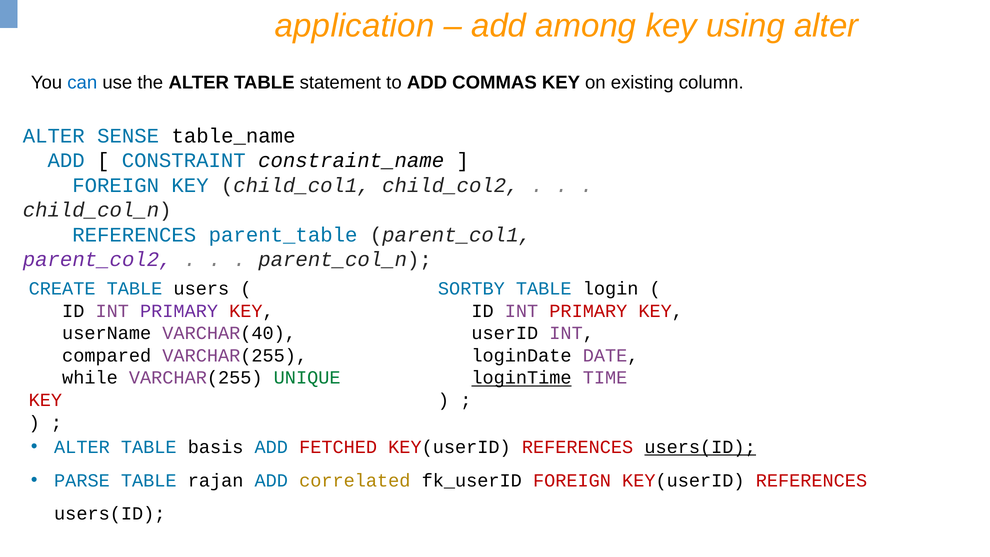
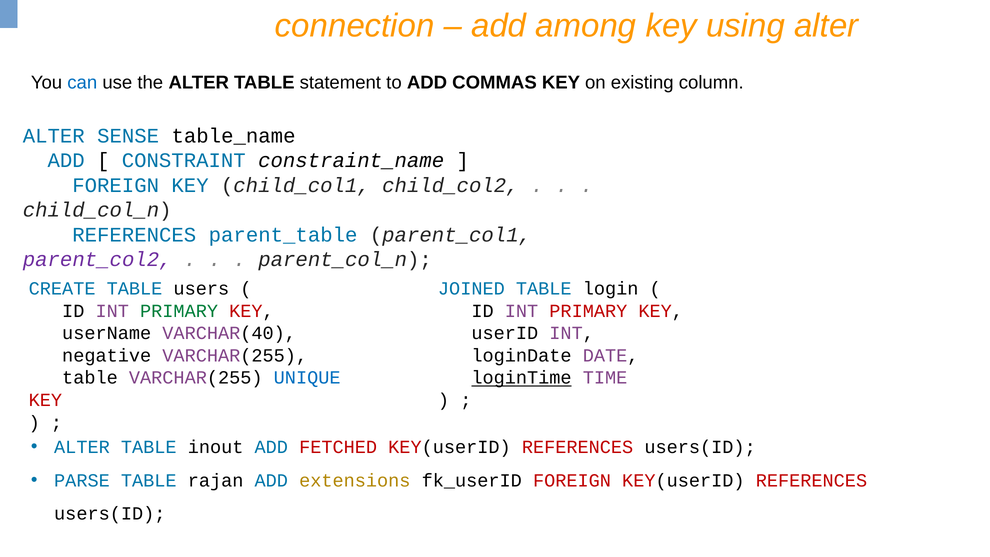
application: application -> connection
SORTBY: SORTBY -> JOINED
PRIMARY at (179, 311) colour: purple -> green
compared: compared -> negative
while at (90, 378): while -> table
UNIQUE colour: green -> blue
basis: basis -> inout
users(ID at (700, 447) underline: present -> none
correlated: correlated -> extensions
